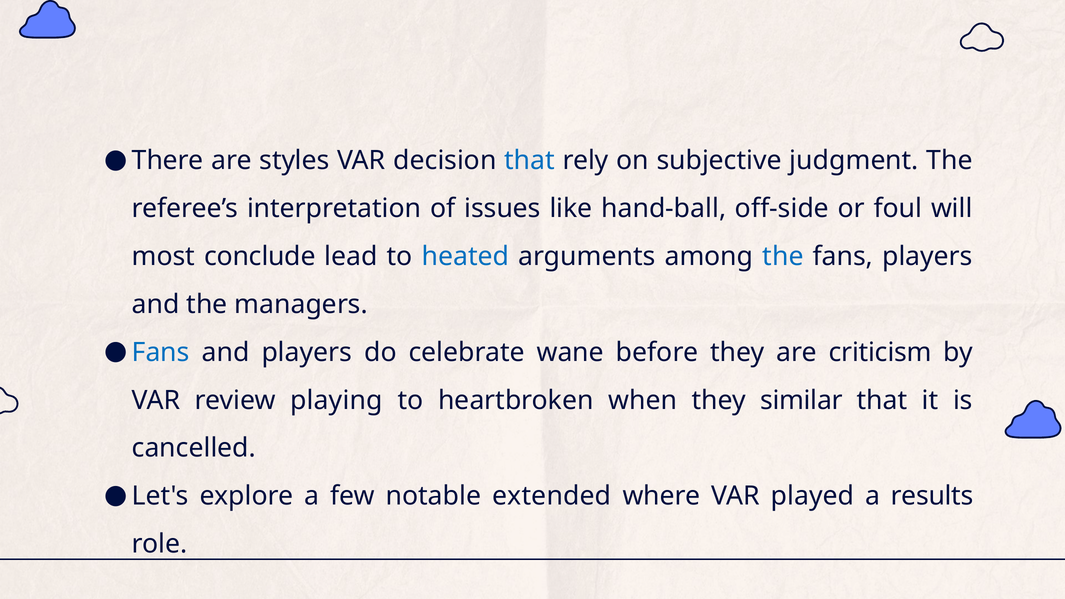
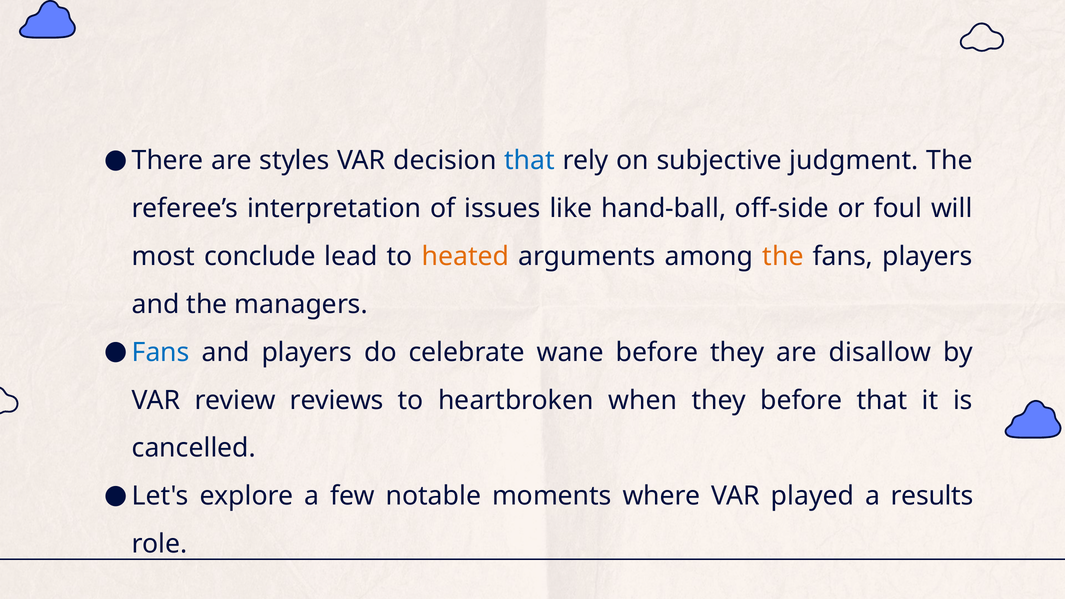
heated colour: blue -> orange
the at (783, 257) colour: blue -> orange
criticism: criticism -> disallow
playing: playing -> reviews
they similar: similar -> before
extended: extended -> moments
